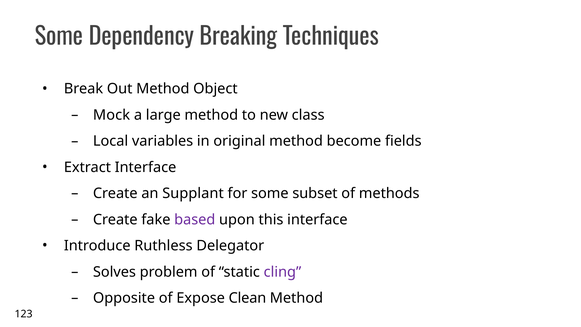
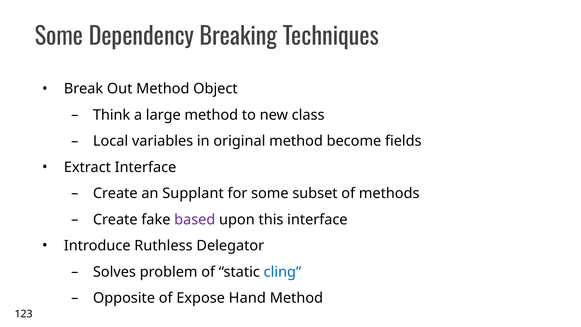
Mock: Mock -> Think
cling colour: purple -> blue
Clean: Clean -> Hand
